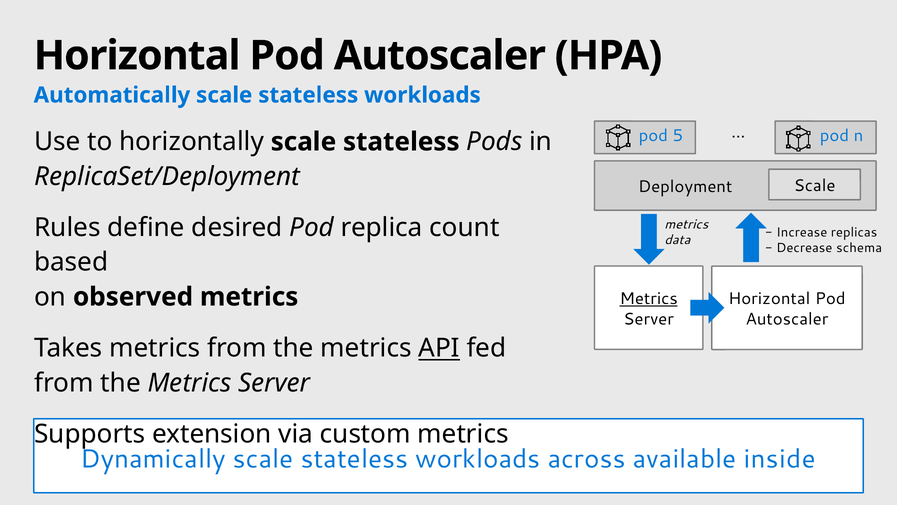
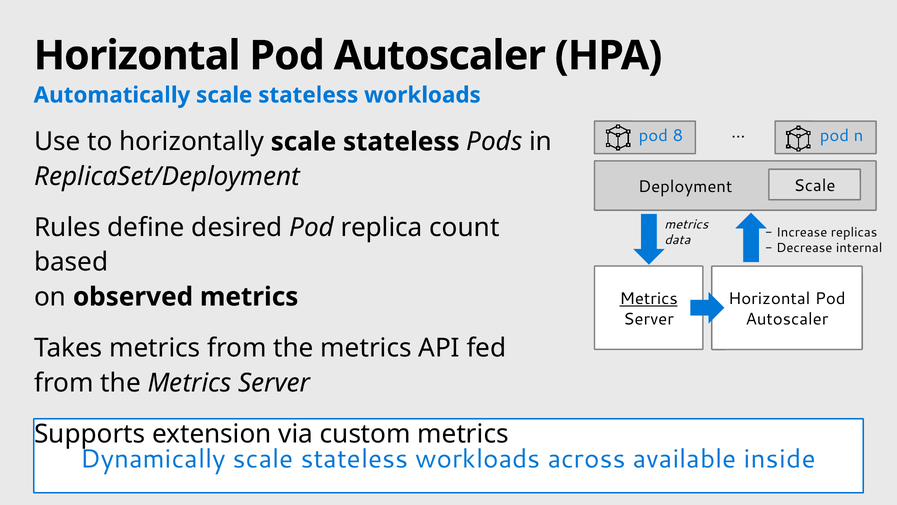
5: 5 -> 8
schema: schema -> internal
API underline: present -> none
